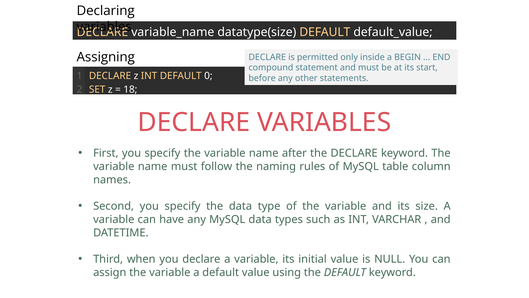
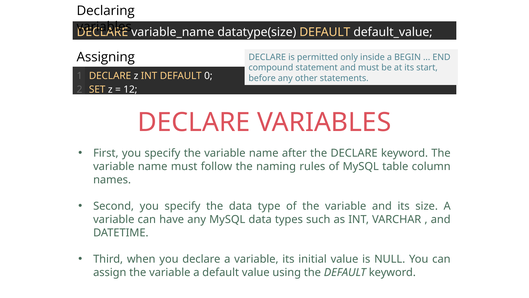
18: 18 -> 12
